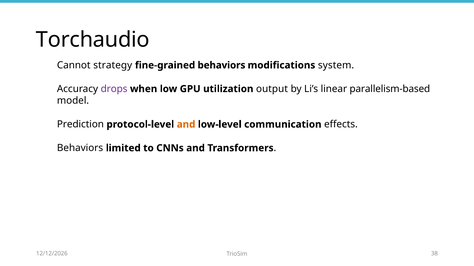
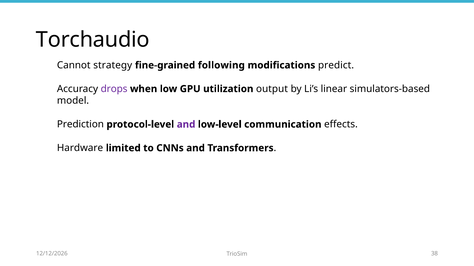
fine-grained behaviors: behaviors -> following
system: system -> predict
parallelism-based: parallelism-based -> simulators-based
and at (186, 125) colour: orange -> purple
Behaviors at (80, 148): Behaviors -> Hardware
